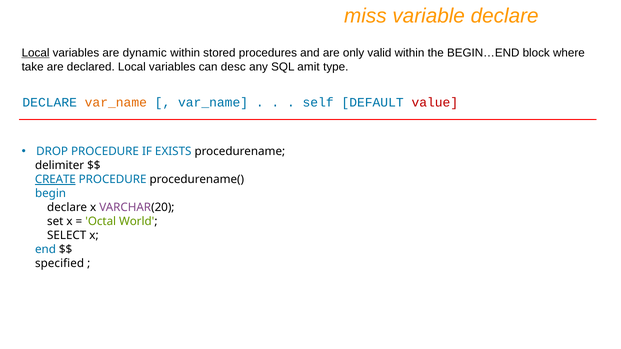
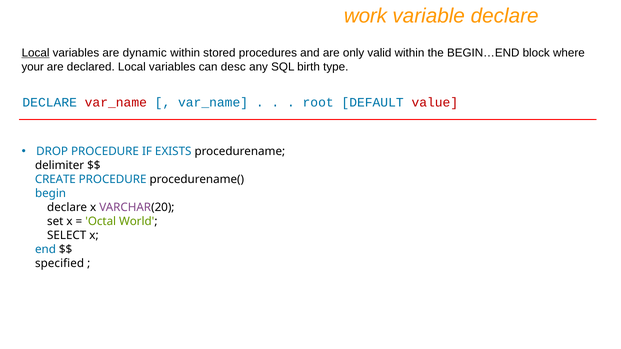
miss: miss -> work
take: take -> your
amit: amit -> birth
var_name at (116, 103) colour: orange -> red
self: self -> root
CREATE underline: present -> none
